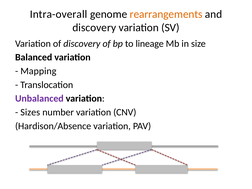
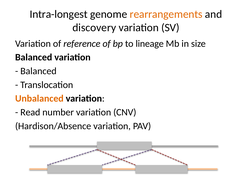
Intra-overall: Intra-overall -> Intra-longest
of discovery: discovery -> reference
Mapping at (38, 71): Mapping -> Balanced
Unbalanced colour: purple -> orange
Sizes: Sizes -> Read
